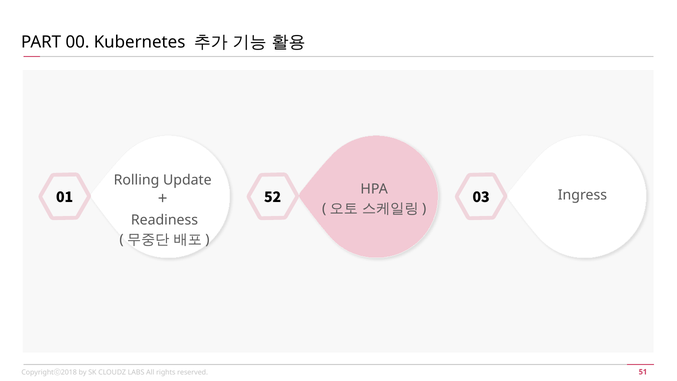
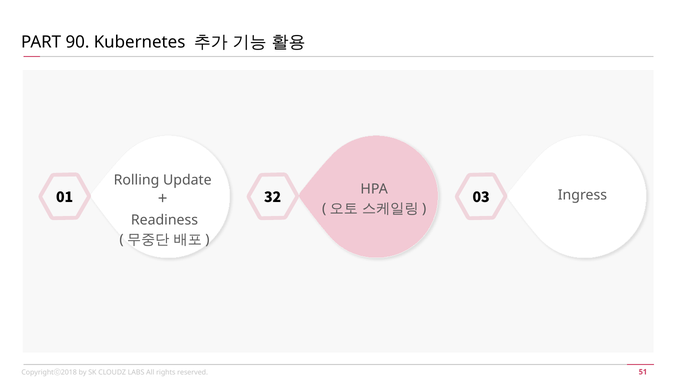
00: 00 -> 90
52: 52 -> 32
